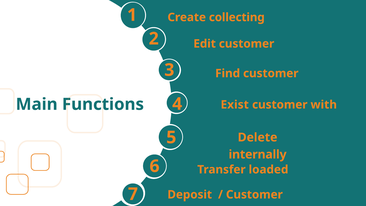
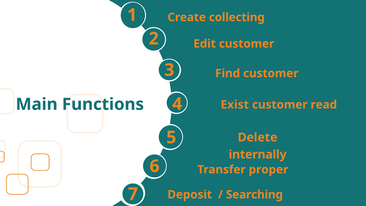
with: with -> read
loaded: loaded -> proper
Customer at (254, 194): Customer -> Searching
